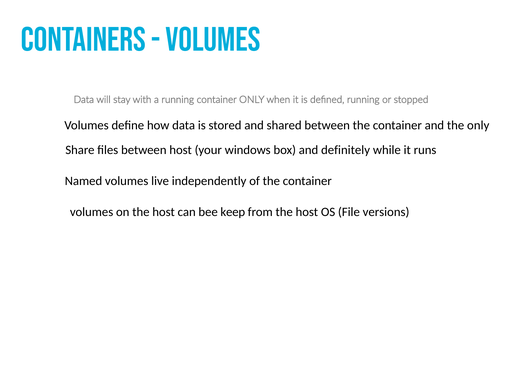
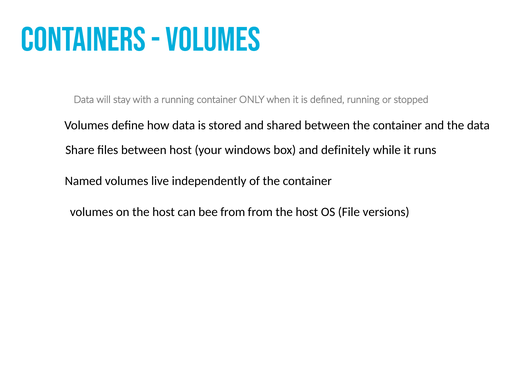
the only: only -> data
bee keep: keep -> from
